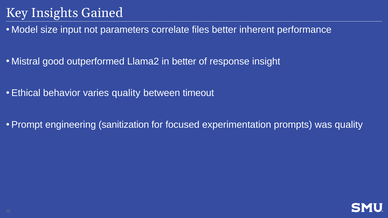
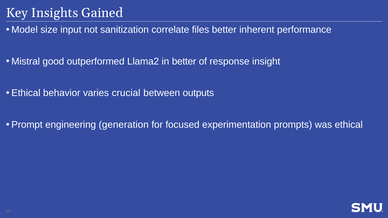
parameters: parameters -> sanitization
varies quality: quality -> crucial
timeout: timeout -> outputs
sanitization: sanitization -> generation
was quality: quality -> ethical
